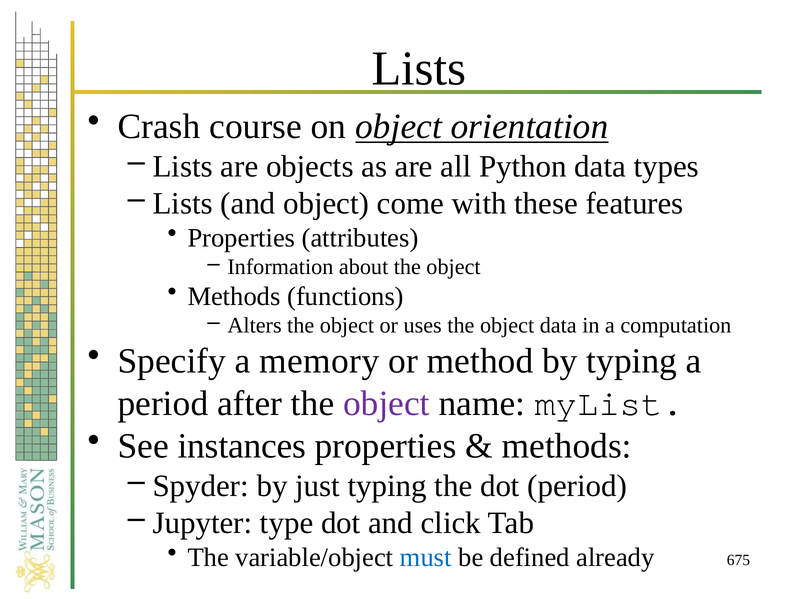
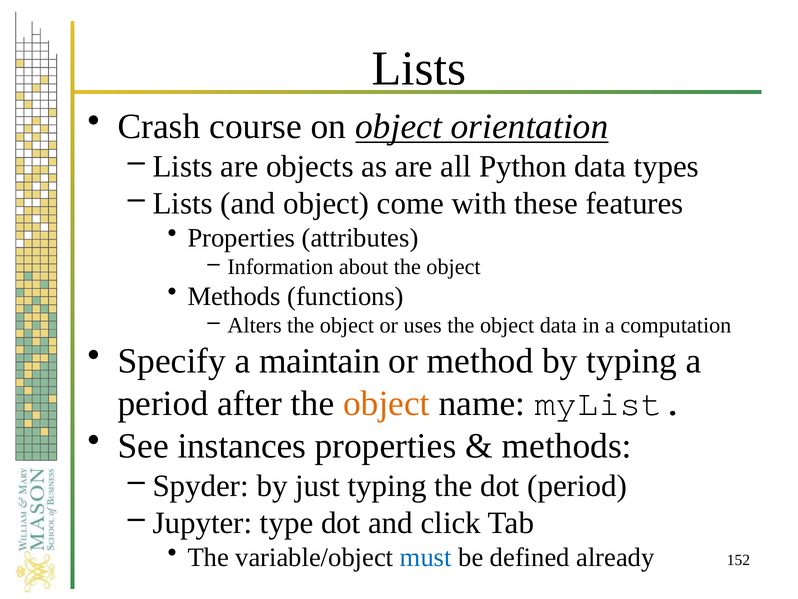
memory: memory -> maintain
object at (386, 403) colour: purple -> orange
675: 675 -> 152
